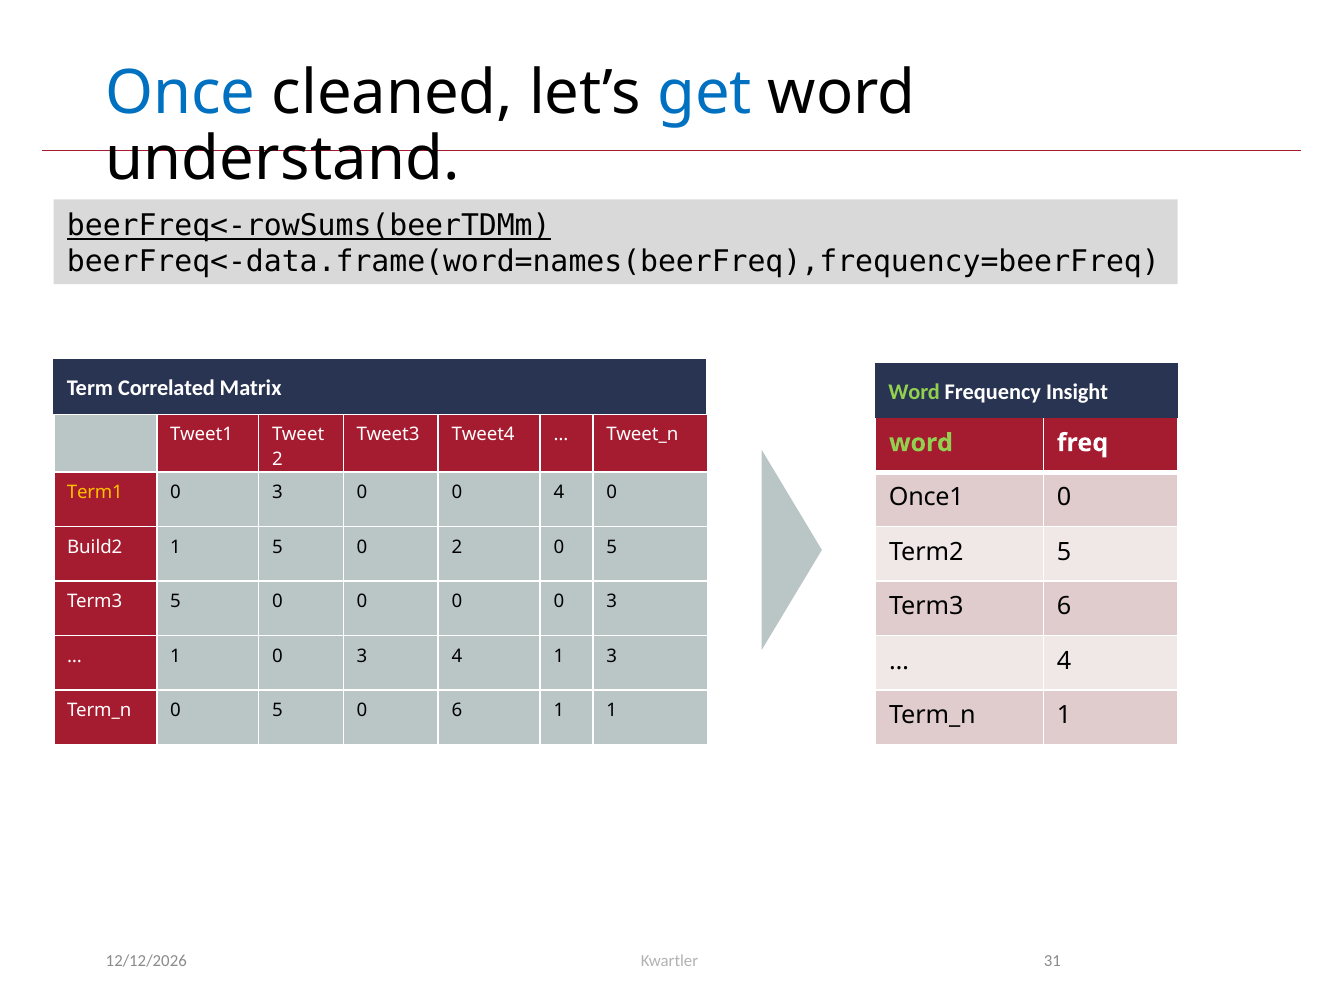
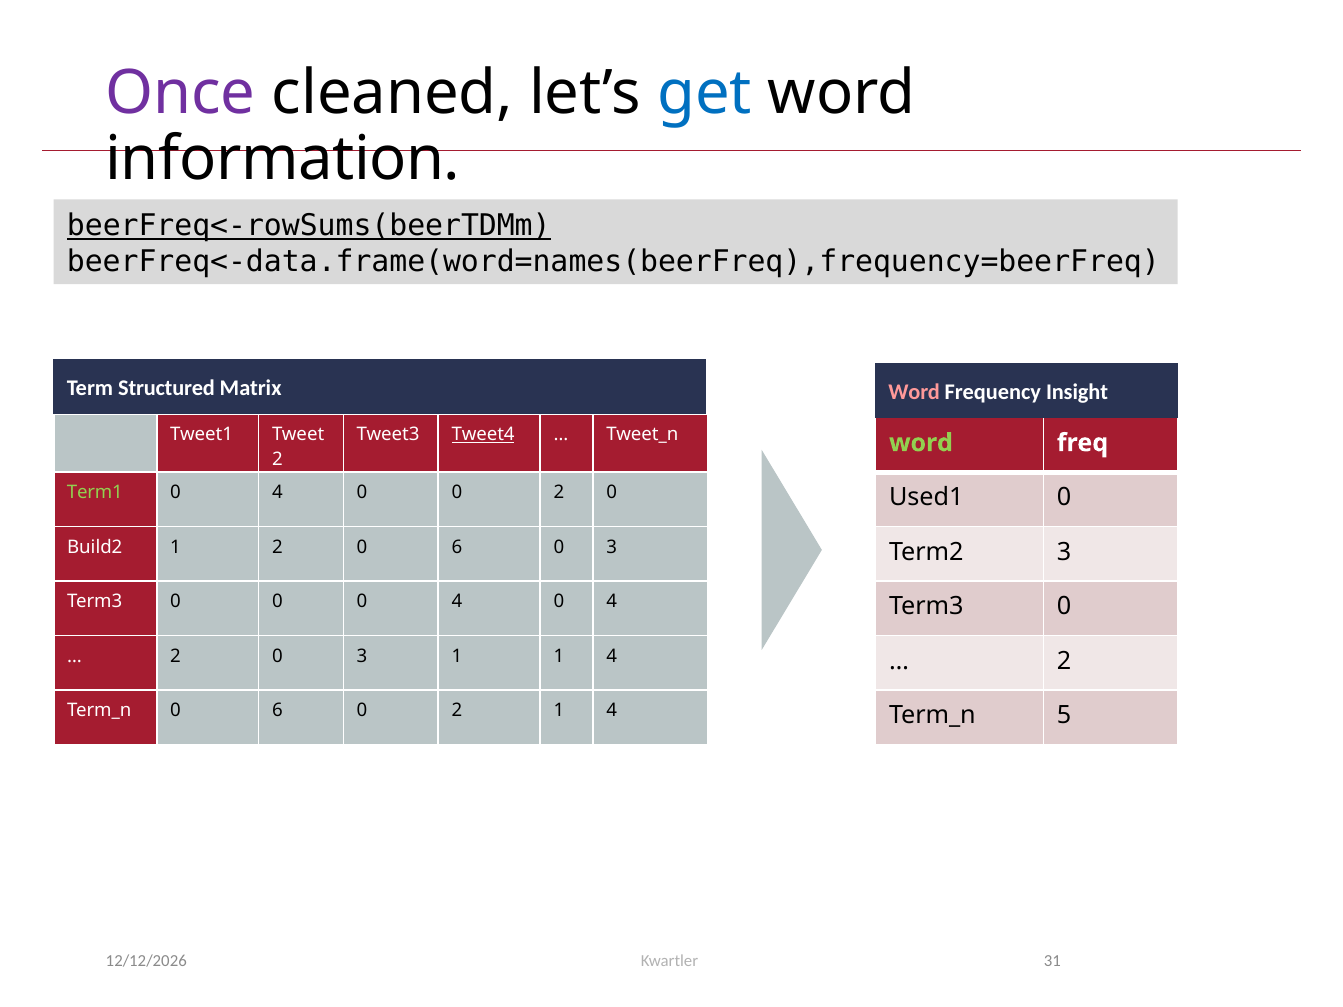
Once colour: blue -> purple
understand: understand -> information
Correlated: Correlated -> Structured
Word at (914, 392) colour: light green -> pink
Tweet4 underline: none -> present
Term1 colour: yellow -> light green
3 at (277, 493): 3 -> 4
0 0 4: 4 -> 2
Once1: Once1 -> Used1
1 5: 5 -> 2
2 at (457, 547): 2 -> 6
5 at (612, 547): 5 -> 3
Term2 5: 5 -> 3
5 at (176, 602): 5 -> 0
0 at (457, 602): 0 -> 4
3 at (612, 602): 3 -> 4
6 at (1064, 606): 6 -> 0
1 at (176, 656): 1 -> 2
3 4: 4 -> 1
3 at (612, 656): 3 -> 4
4 at (1064, 661): 4 -> 2
5 at (277, 711): 5 -> 6
6 at (457, 711): 6 -> 2
1 at (612, 711): 1 -> 4
1 at (1064, 715): 1 -> 5
